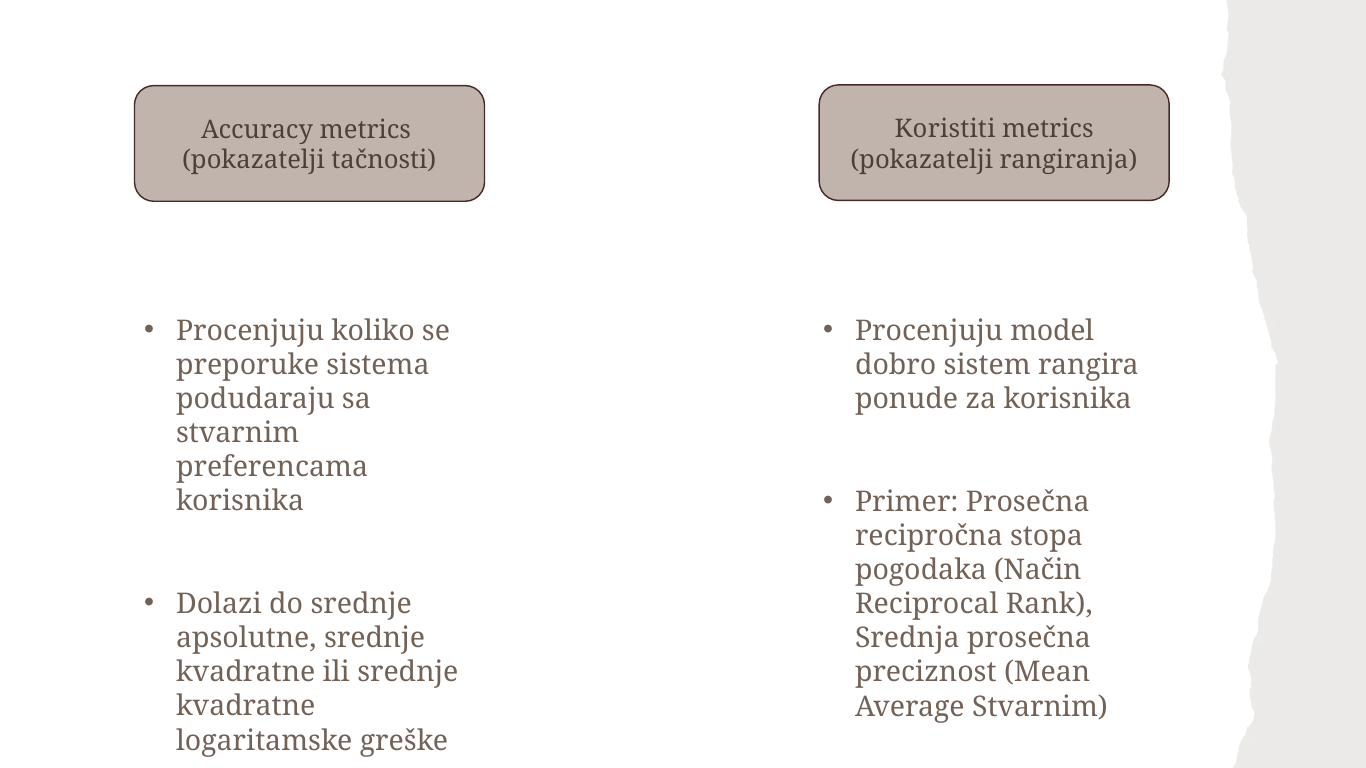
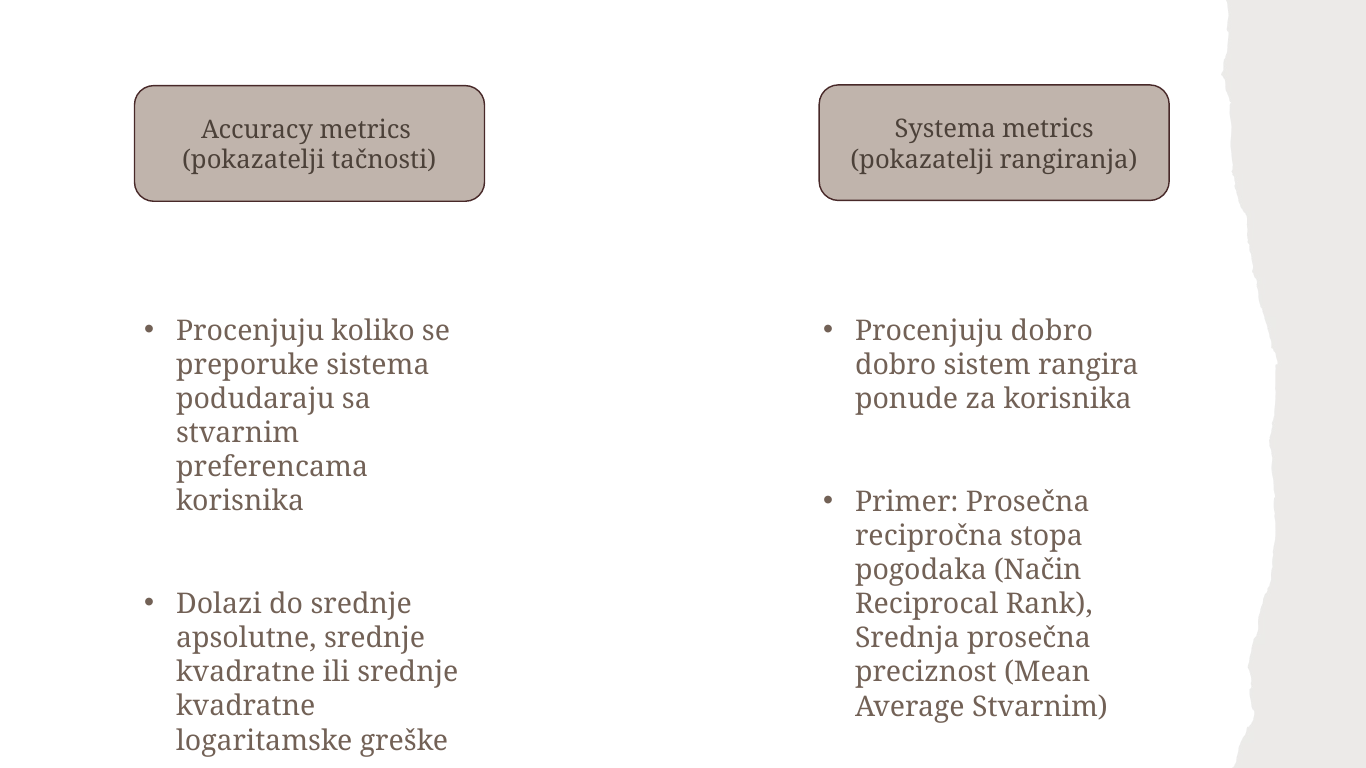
Koristiti: Koristiti -> Systema
Procenjuju model: model -> dobro
